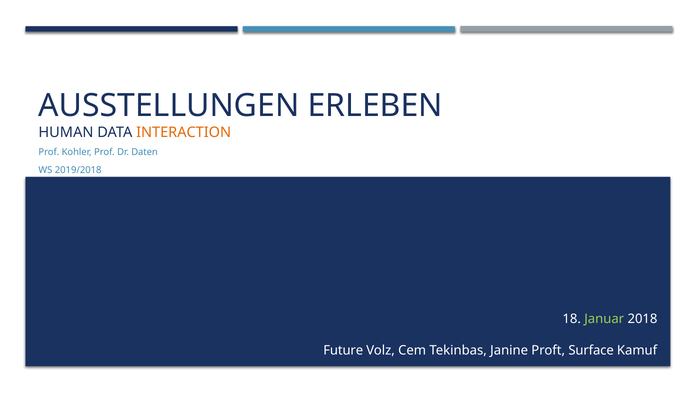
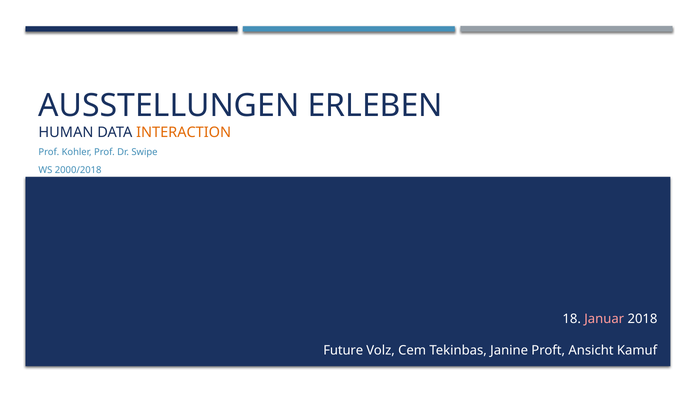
Daten: Daten -> Swipe
2019/2018: 2019/2018 -> 2000/2018
Januar colour: light green -> pink
Surface: Surface -> Ansicht
